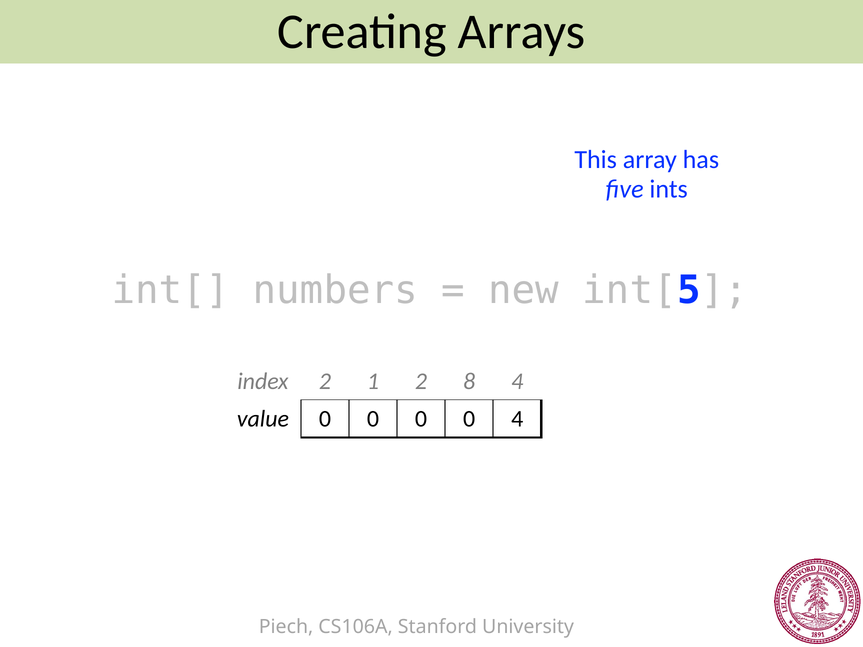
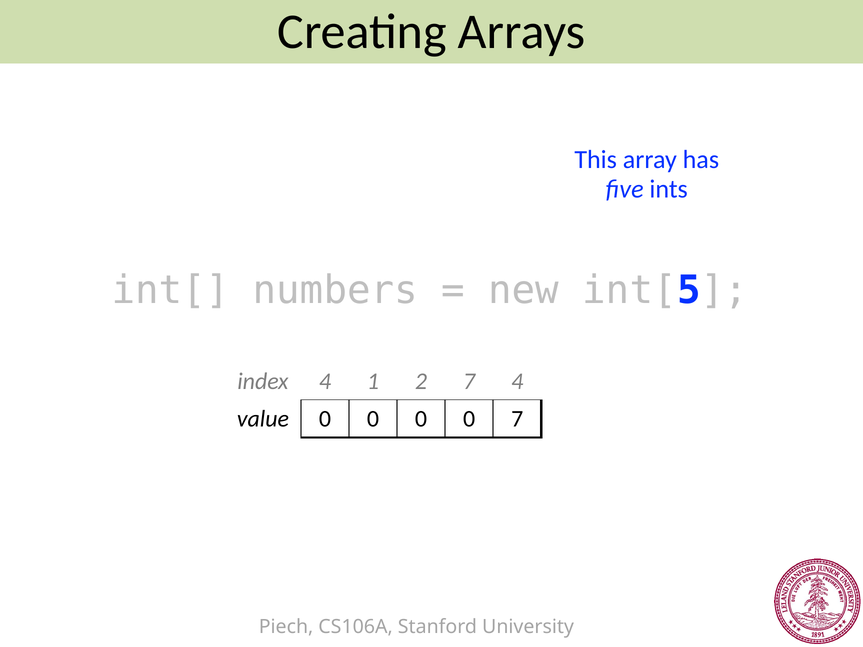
index 2: 2 -> 4
2 8: 8 -> 7
0 4: 4 -> 7
